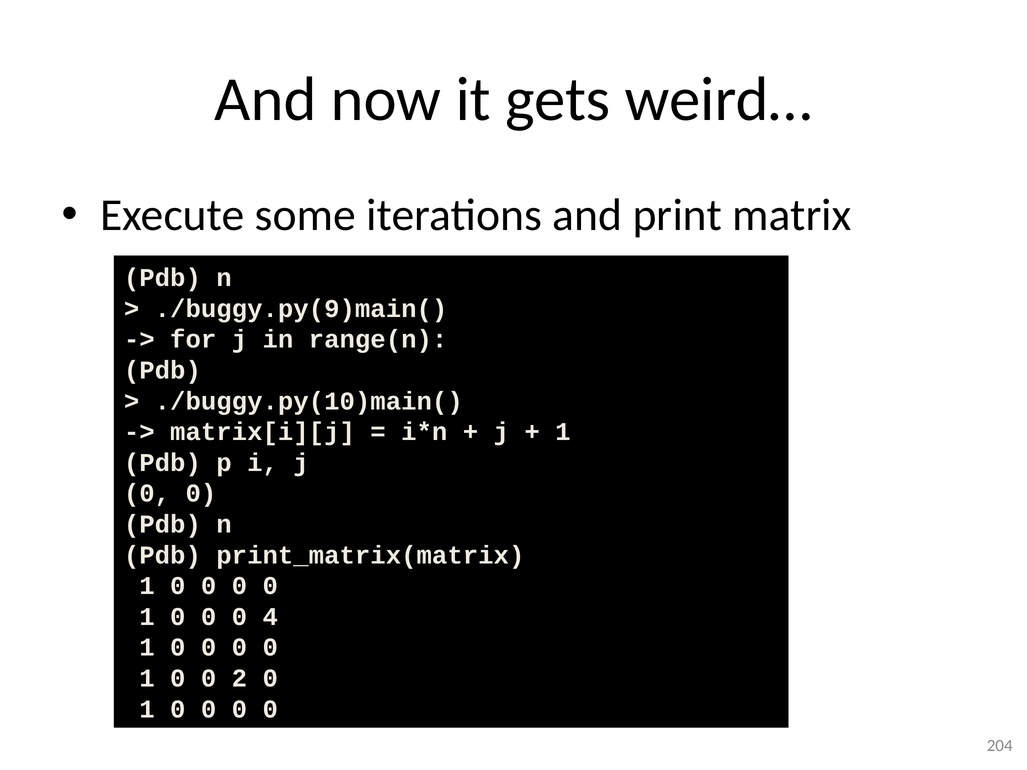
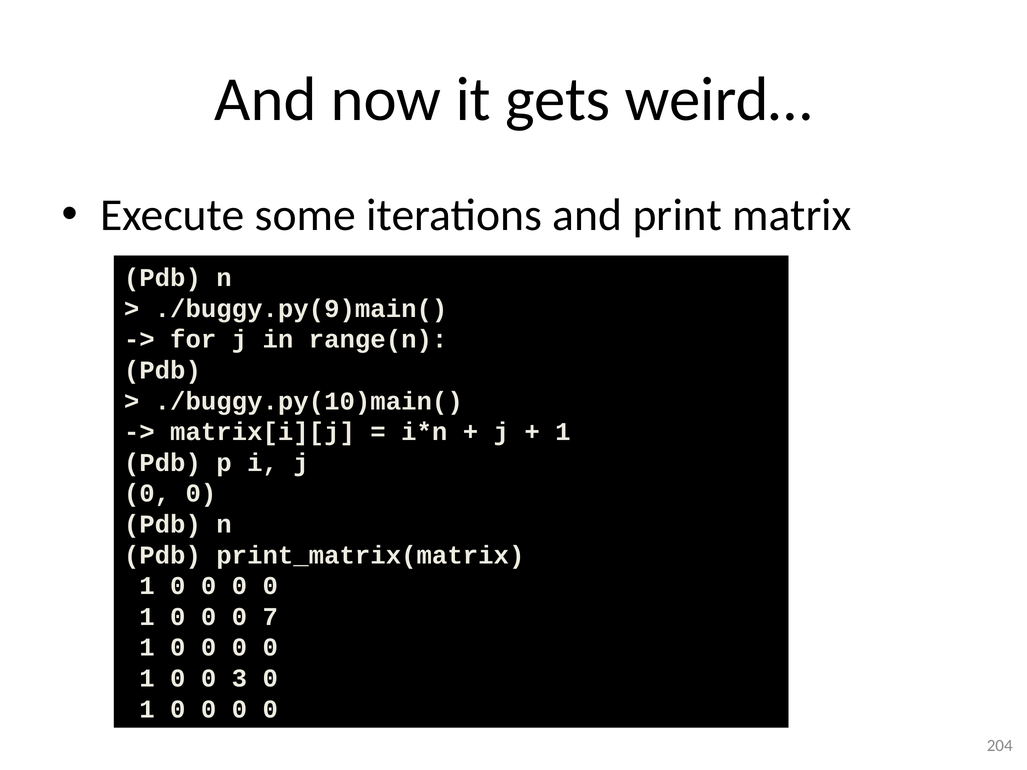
4: 4 -> 7
2: 2 -> 3
